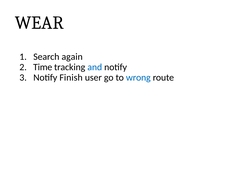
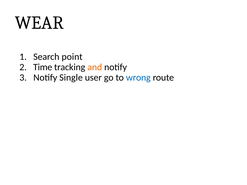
again: again -> point
and colour: blue -> orange
Finish: Finish -> Single
